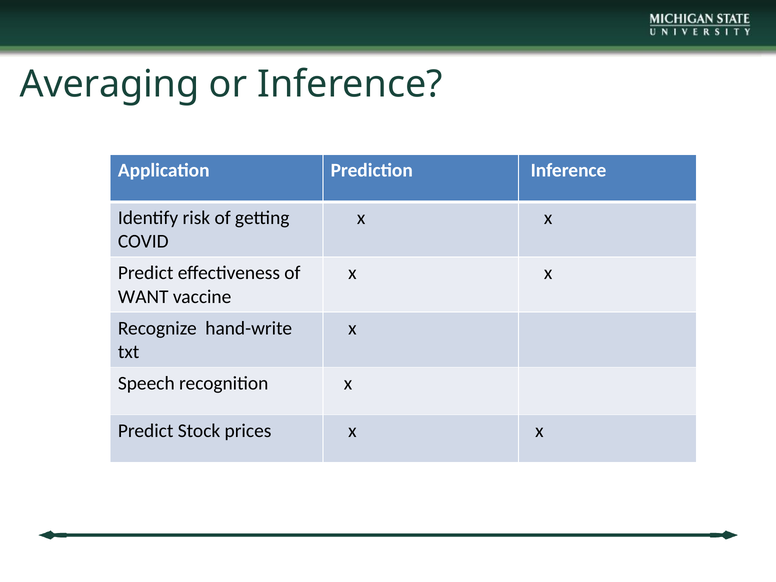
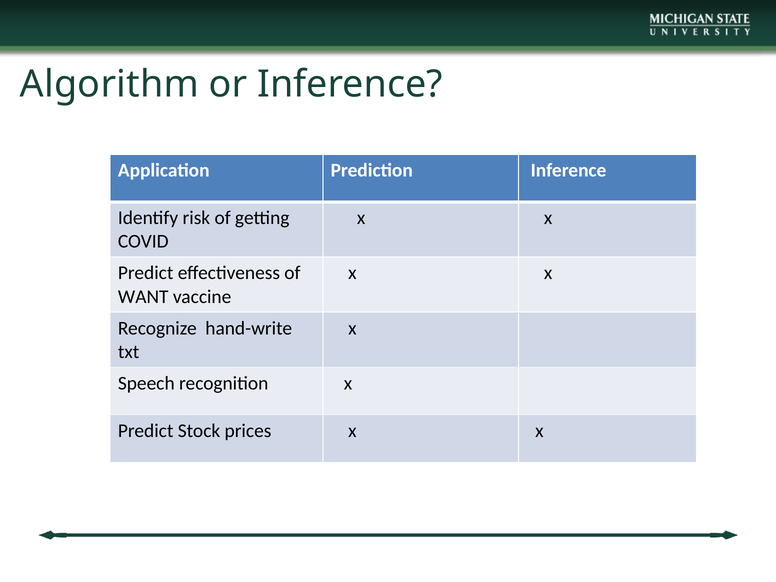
Averaging: Averaging -> Algorithm
